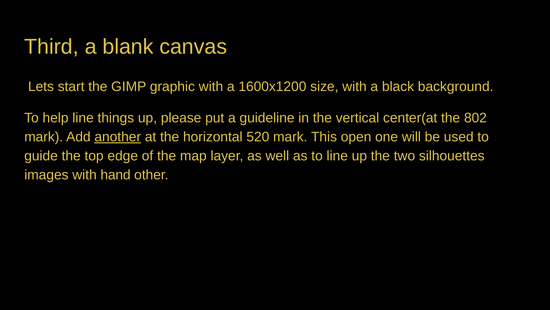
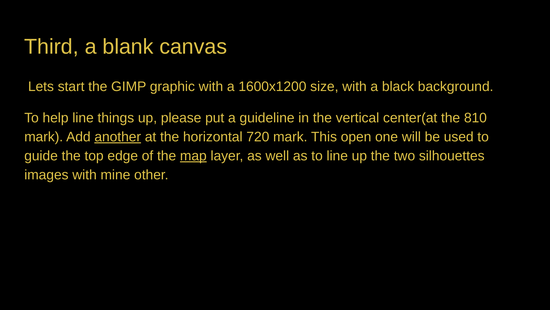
802: 802 -> 810
520: 520 -> 720
map underline: none -> present
hand: hand -> mine
